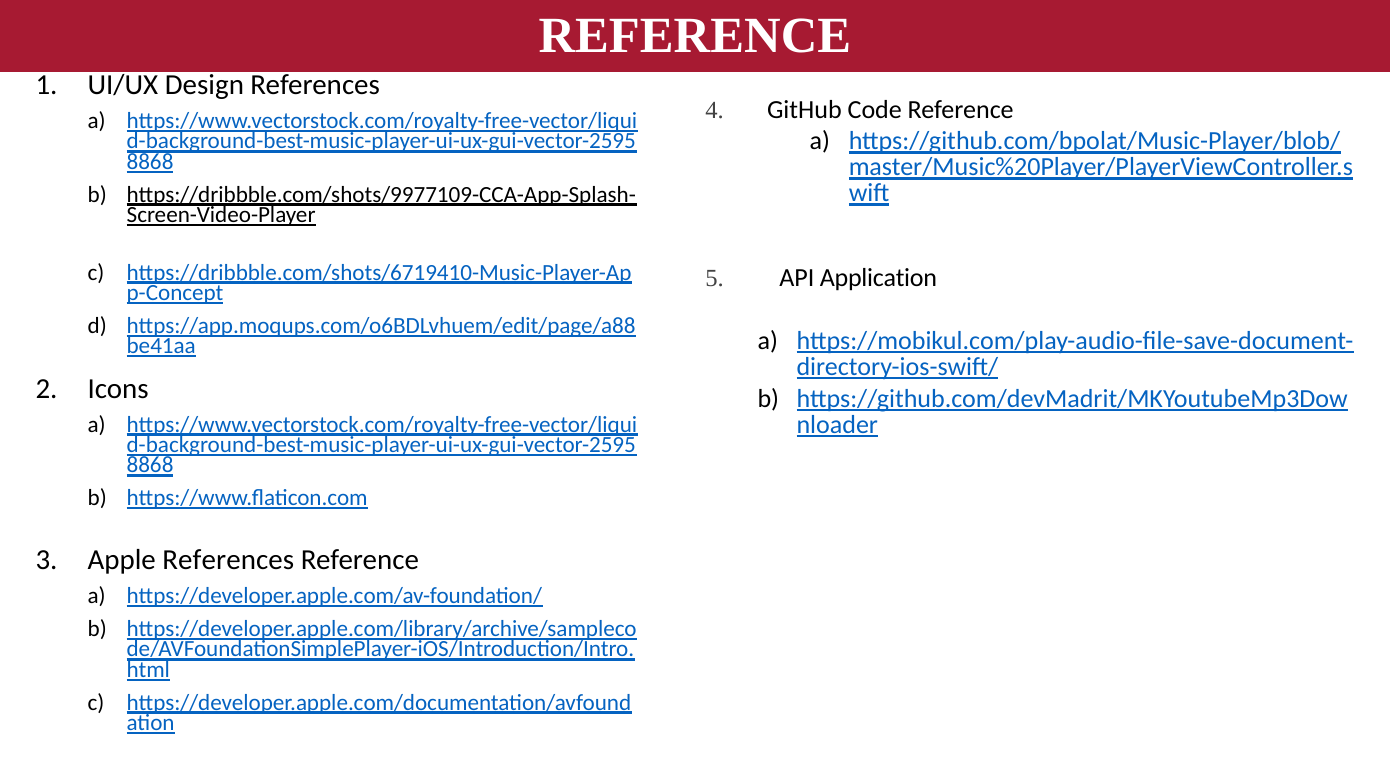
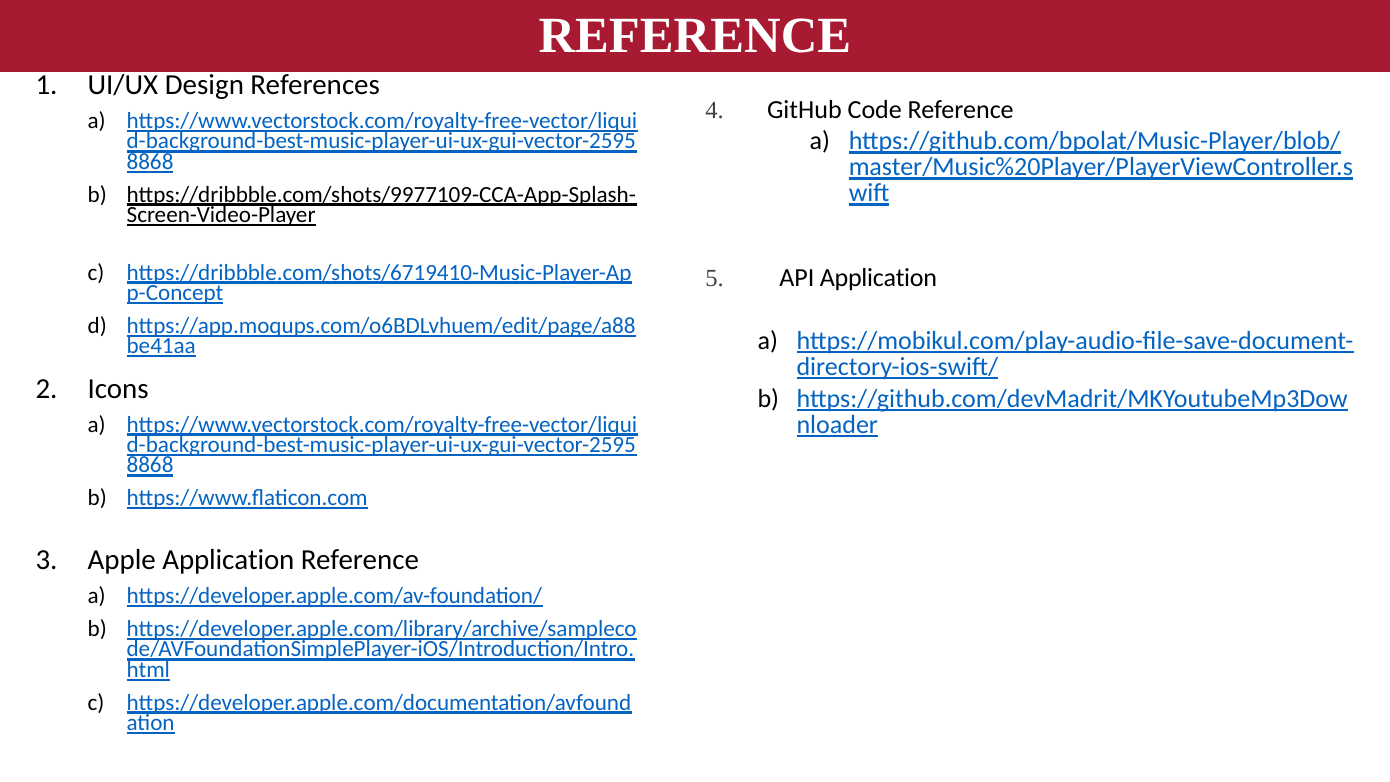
Apple References: References -> Application
